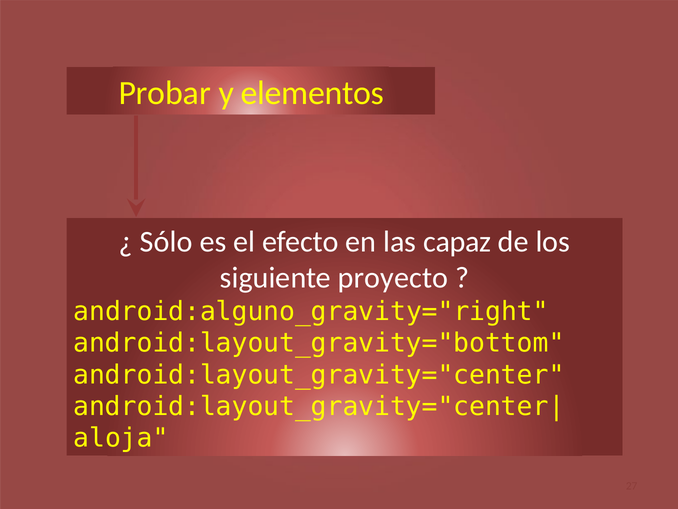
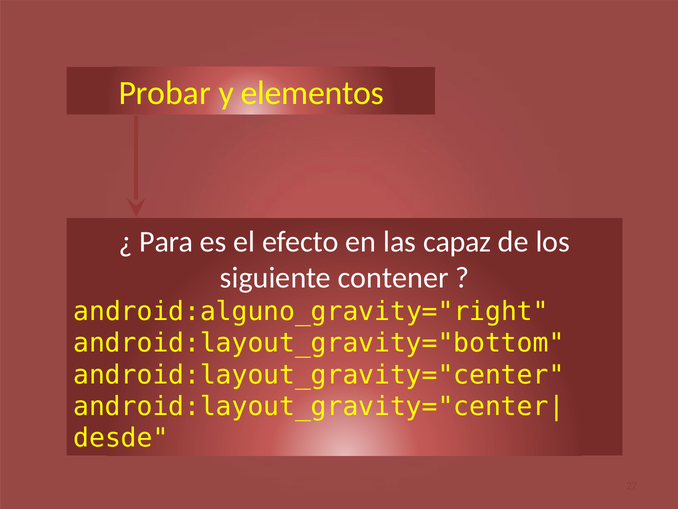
Sólo: Sólo -> Para
proyecto: proyecto -> contener
aloja: aloja -> desde
